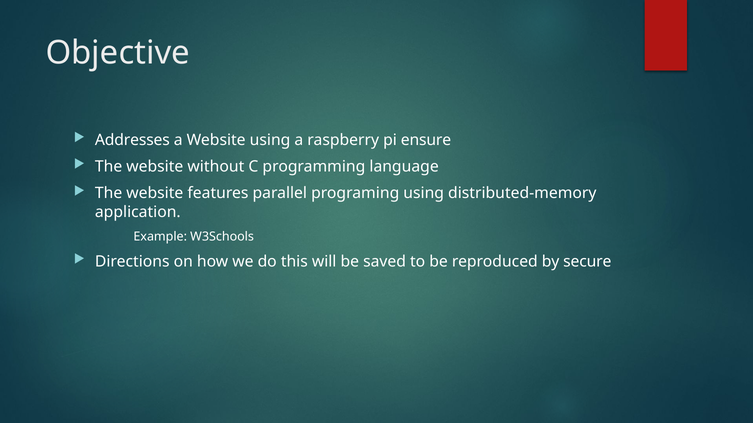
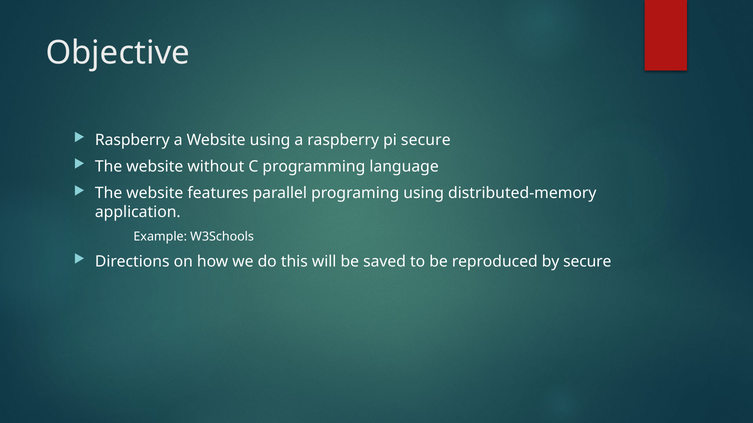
Addresses at (132, 140): Addresses -> Raspberry
pi ensure: ensure -> secure
